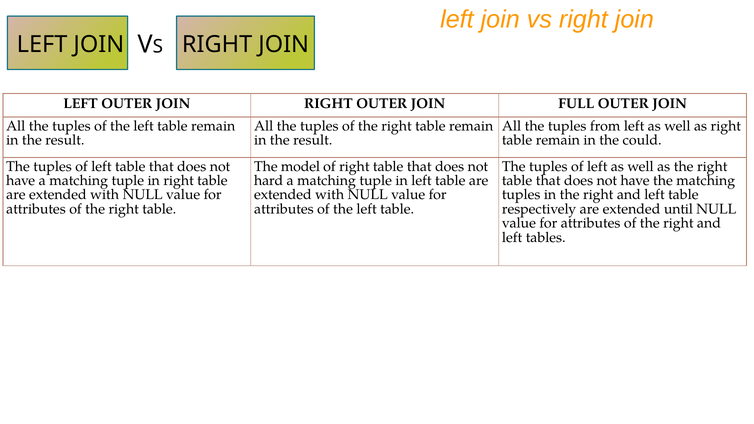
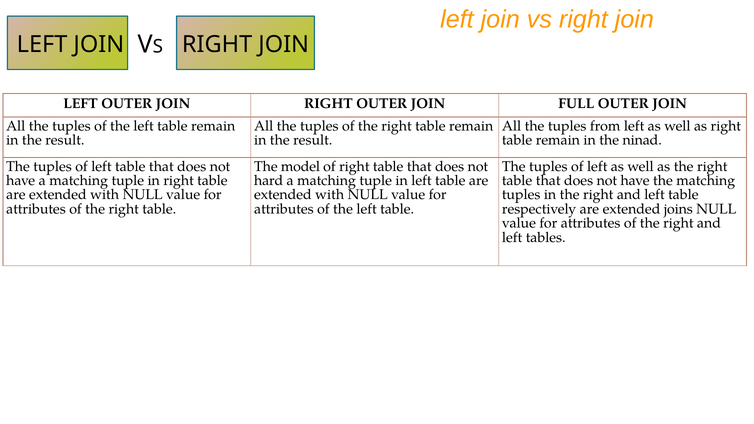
could: could -> ninad
until: until -> joins
